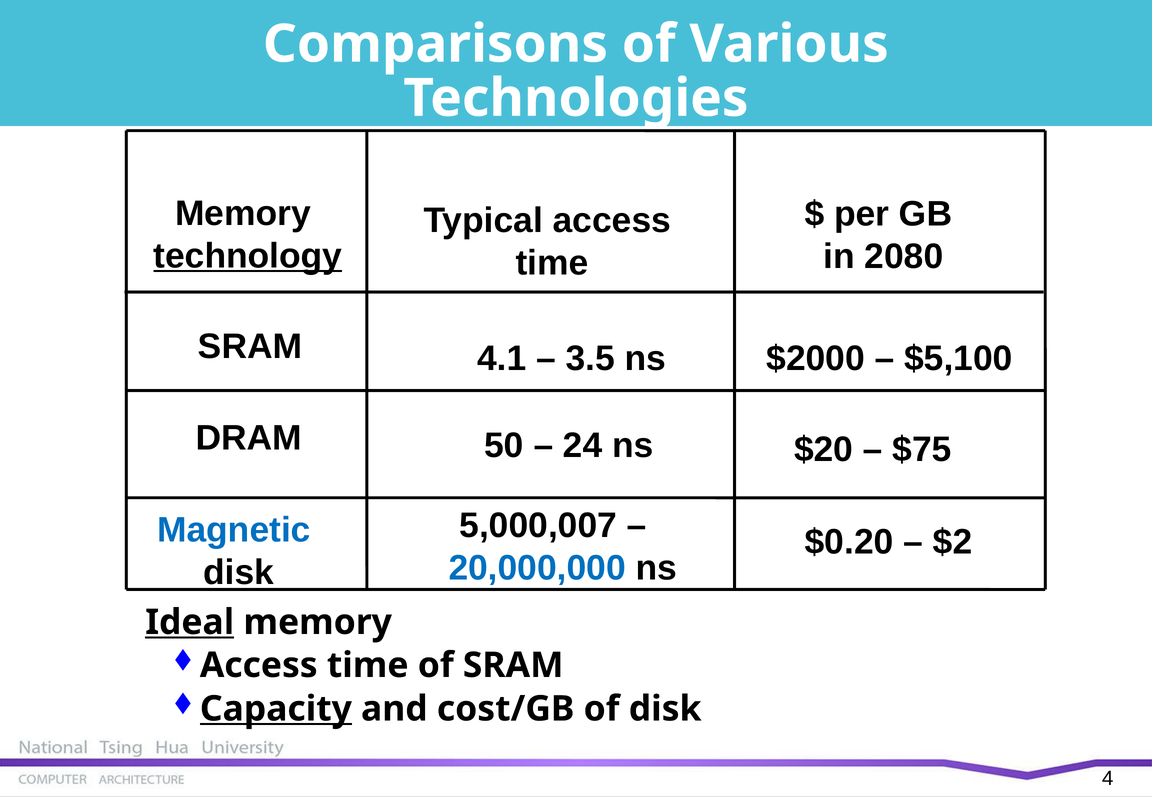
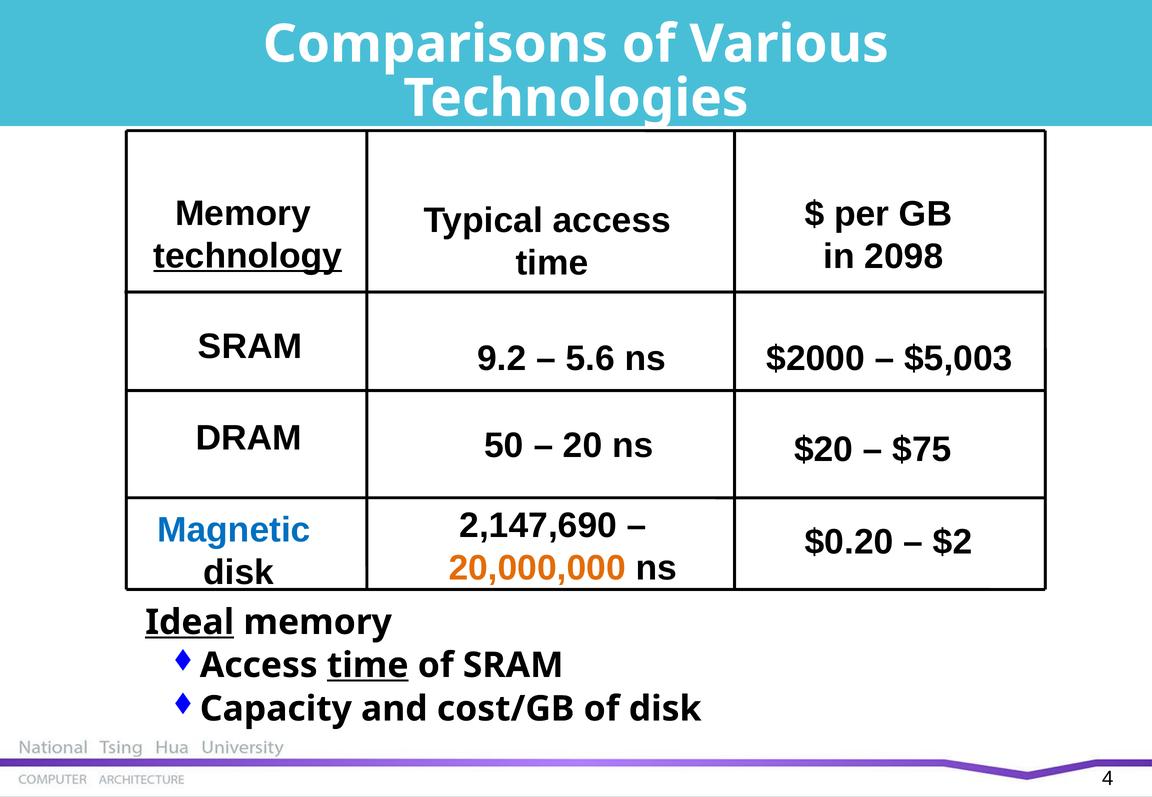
2080: 2080 -> 2098
$5,100: $5,100 -> $5,003
4.1: 4.1 -> 9.2
3.5: 3.5 -> 5.6
24: 24 -> 20
5,000,007: 5,000,007 -> 2,147,690
20,000,000 colour: blue -> orange
time at (368, 666) underline: none -> present
Capacity underline: present -> none
